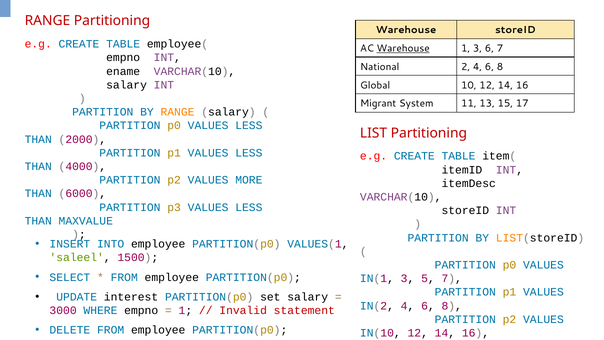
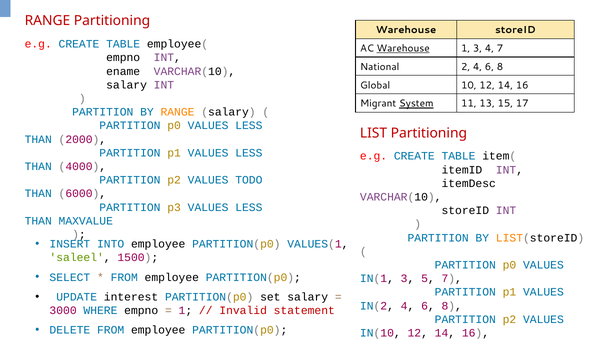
3 6: 6 -> 4
System underline: none -> present
MORE: MORE -> TODO
